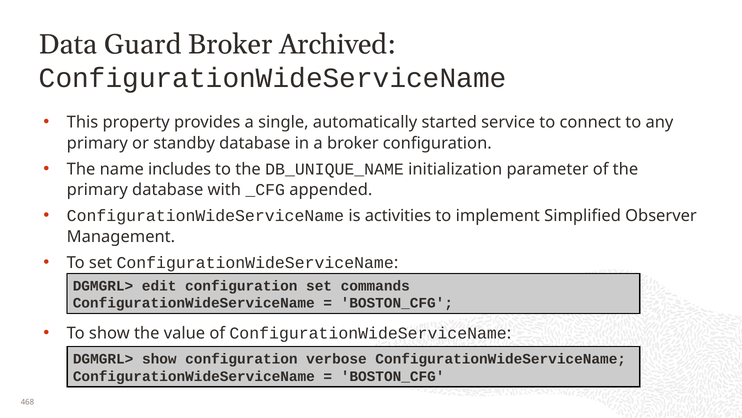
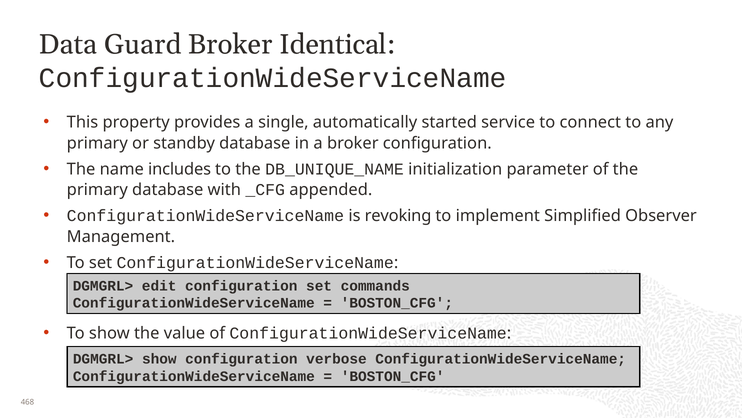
Archived: Archived -> Identical
activities: activities -> revoking
